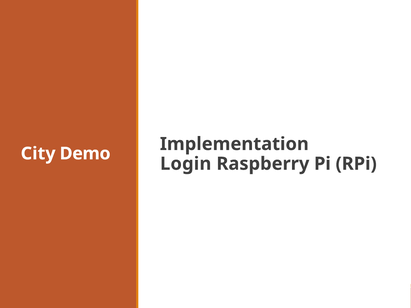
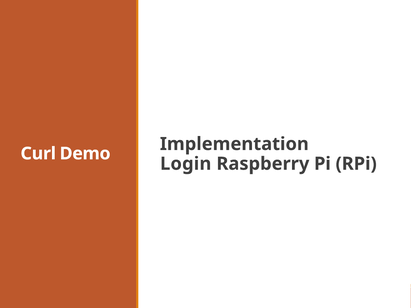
City: City -> Curl
